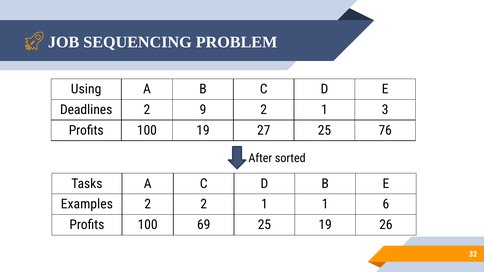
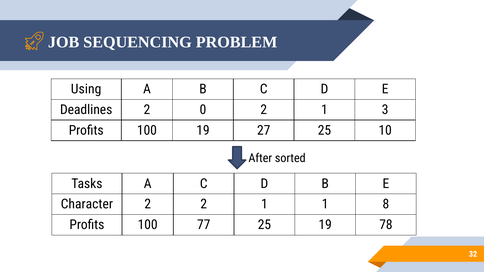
9: 9 -> 0
76: 76 -> 10
Examples: Examples -> Character
6: 6 -> 8
69: 69 -> 77
26: 26 -> 78
